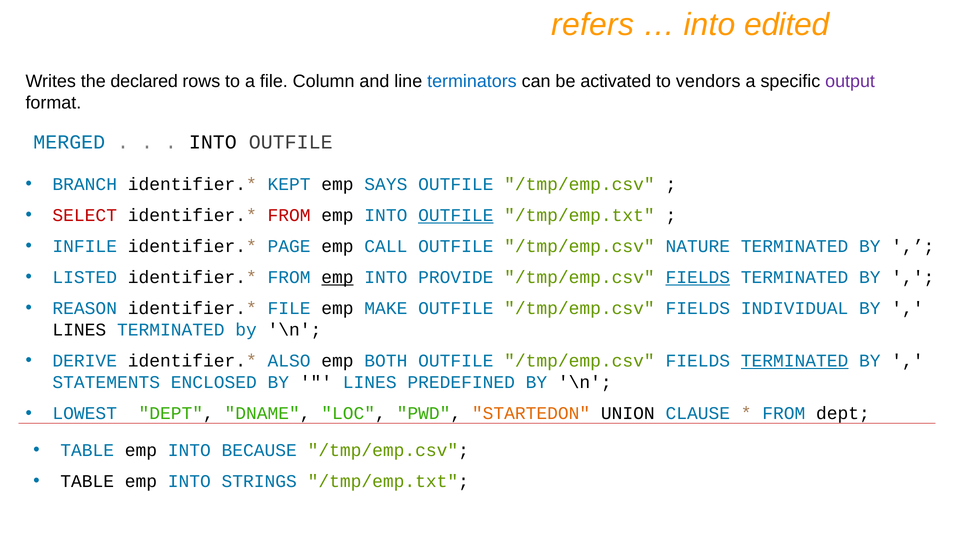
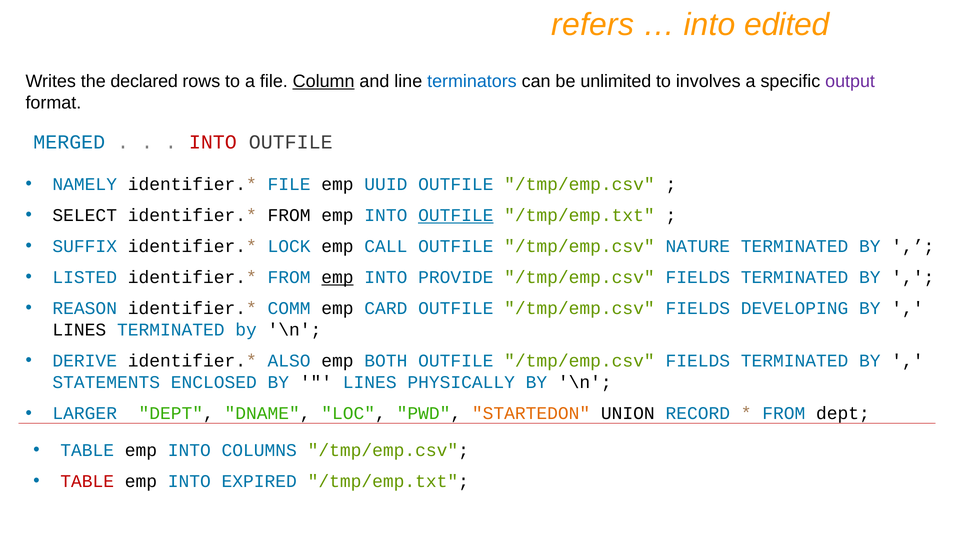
Column underline: none -> present
activated: activated -> unlimited
vendors: vendors -> involves
INTO at (213, 142) colour: black -> red
BRANCH: BRANCH -> NAMELY
KEPT at (289, 184): KEPT -> FILE
SAYS: SAYS -> UUID
SELECT colour: red -> black
FROM at (289, 215) colour: red -> black
INFILE: INFILE -> SUFFIX
PAGE: PAGE -> LOCK
FIELDS at (698, 277) underline: present -> none
FILE at (289, 308): FILE -> COMM
MAKE: MAKE -> CARD
INDIVIDUAL: INDIVIDUAL -> DEVELOPING
TERMINATED at (795, 361) underline: present -> none
PREDEFINED: PREDEFINED -> PHYSICALLY
LOWEST: LOWEST -> LARGER
CLAUSE: CLAUSE -> RECORD
BECAUSE: BECAUSE -> COLUMNS
TABLE at (87, 481) colour: black -> red
STRINGS: STRINGS -> EXPIRED
